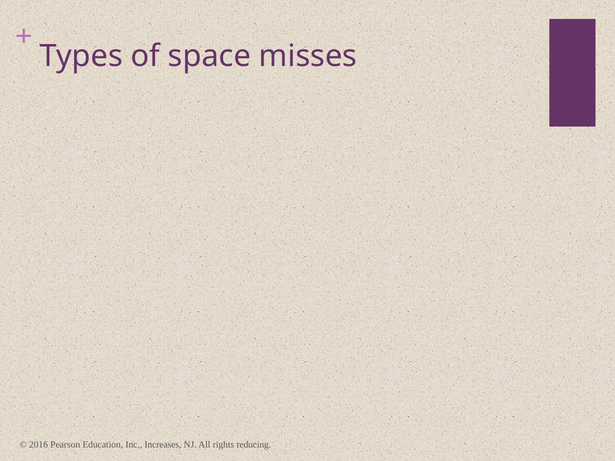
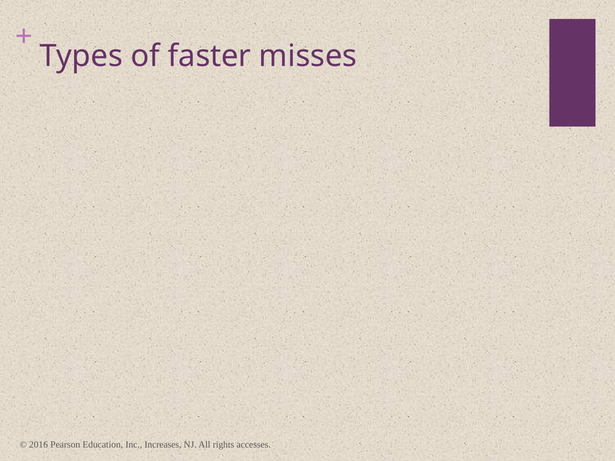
space: space -> faster
reducing: reducing -> accesses
